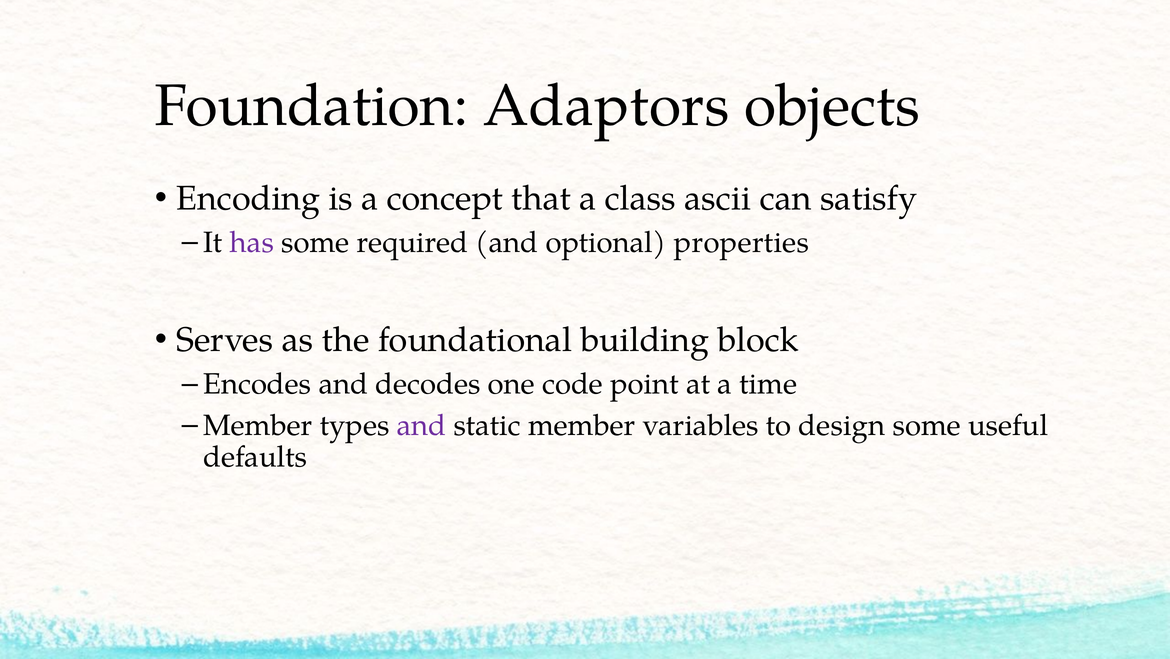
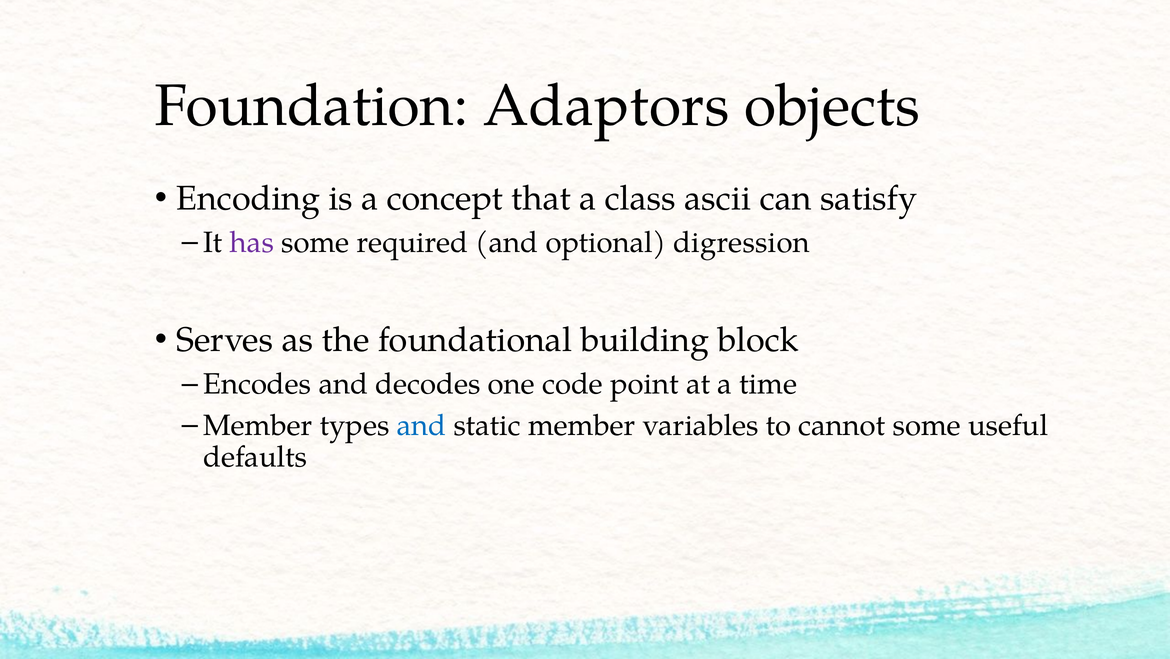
properties: properties -> digression
and at (422, 425) colour: purple -> blue
design: design -> cannot
